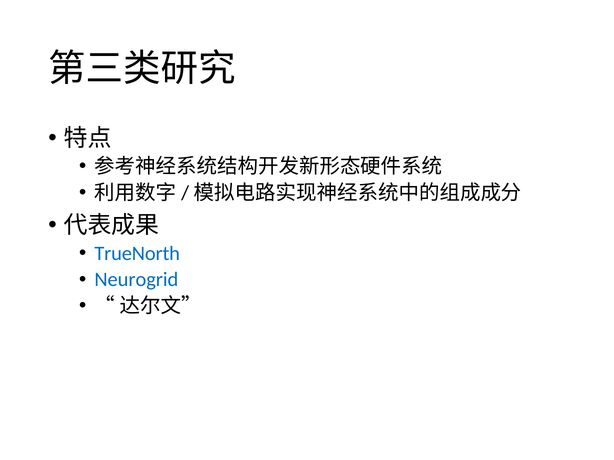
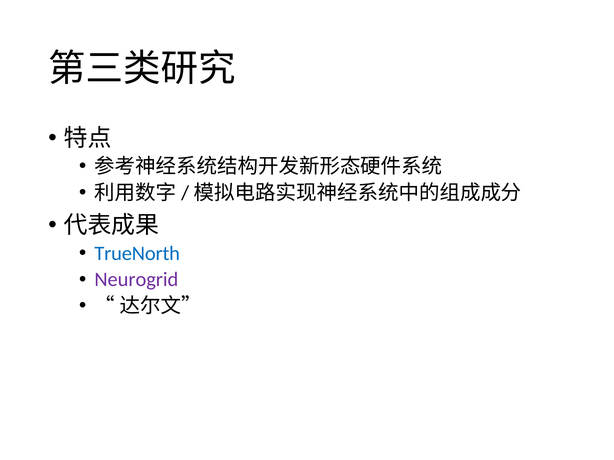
Neurogrid colour: blue -> purple
